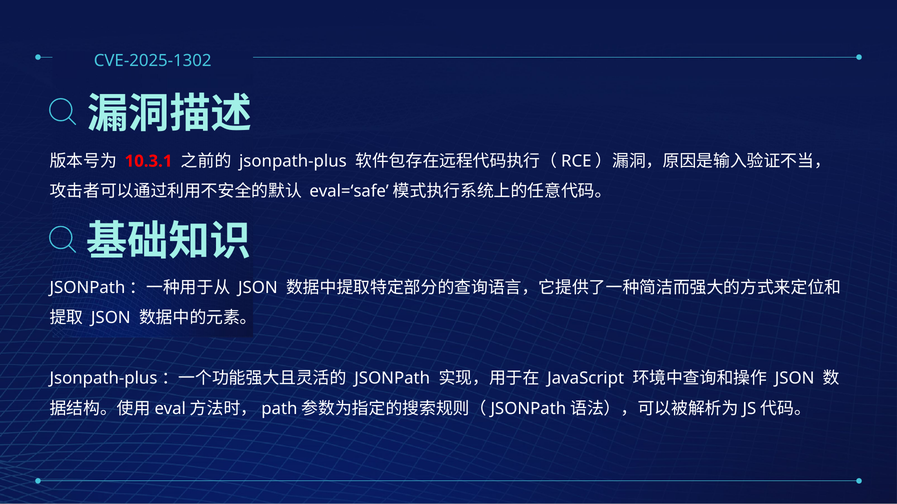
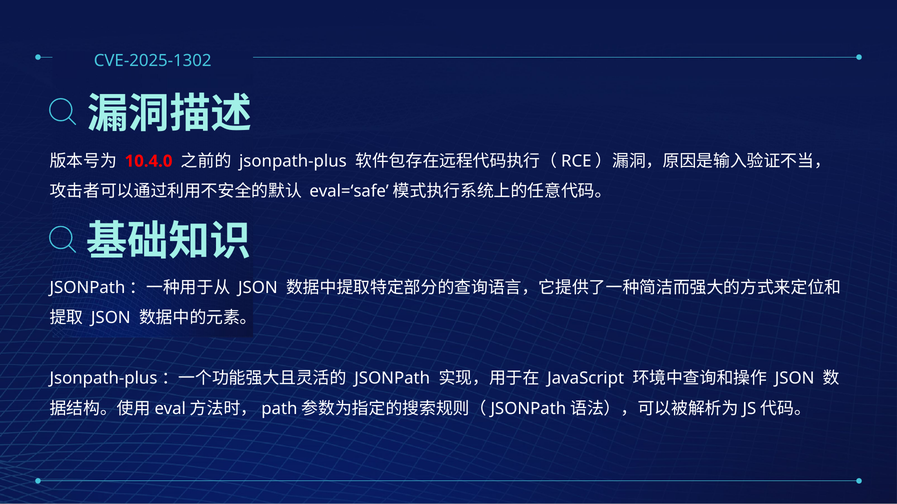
10.3.1: 10.3.1 -> 10.4.0
